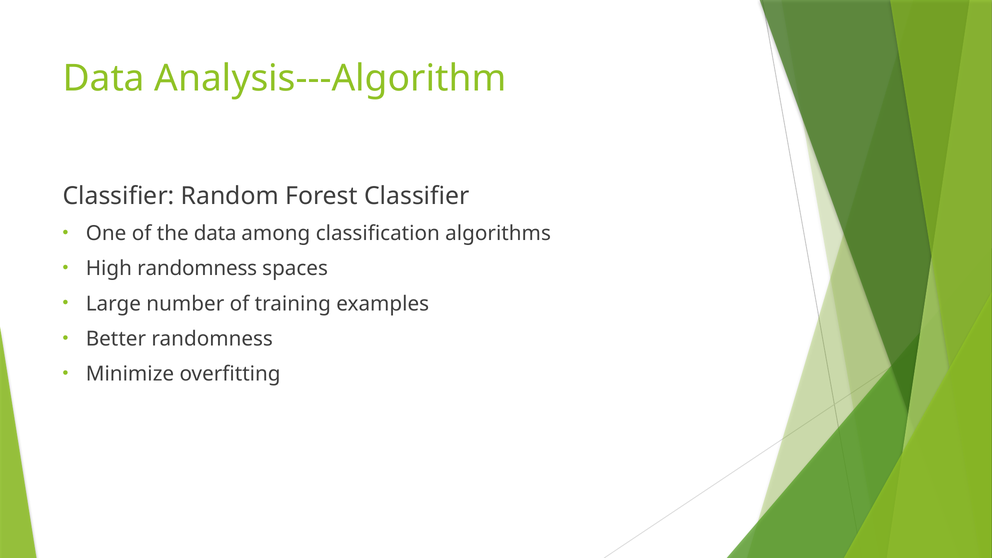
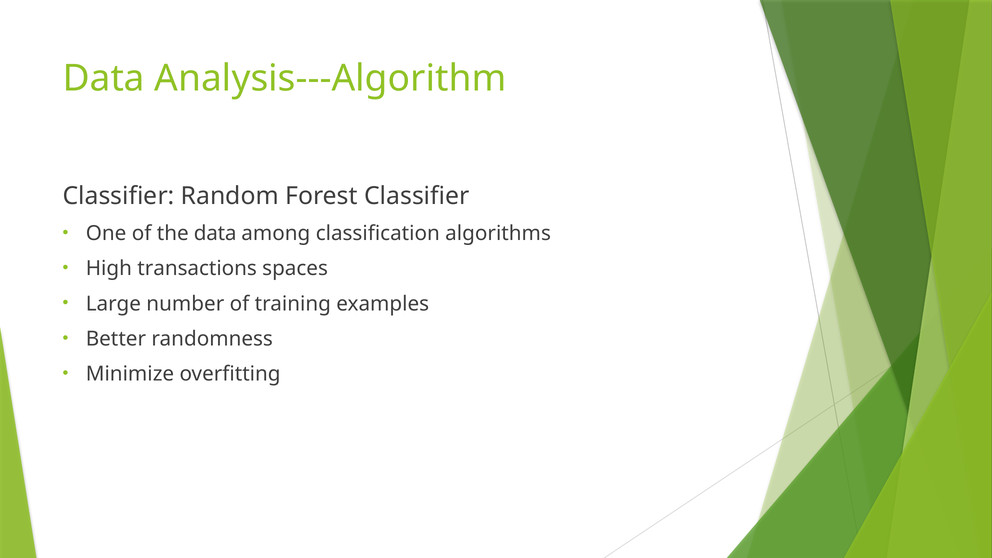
High randomness: randomness -> transactions
